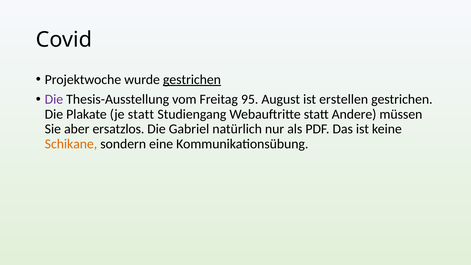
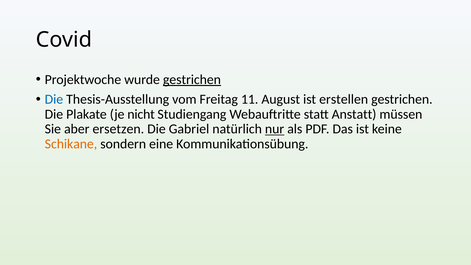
Die at (54, 99) colour: purple -> blue
95: 95 -> 11
je statt: statt -> nicht
Andere: Andere -> Anstatt
ersatzlos: ersatzlos -> ersetzen
nur underline: none -> present
